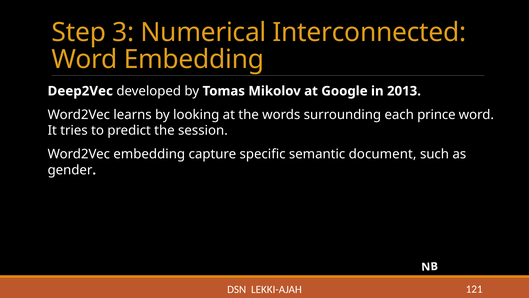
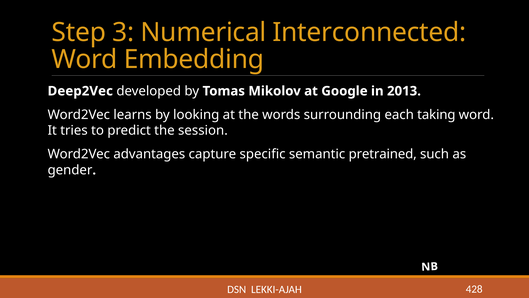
prince: prince -> taking
Word2Vec embedding: embedding -> advantages
document: document -> pretrained
121: 121 -> 428
